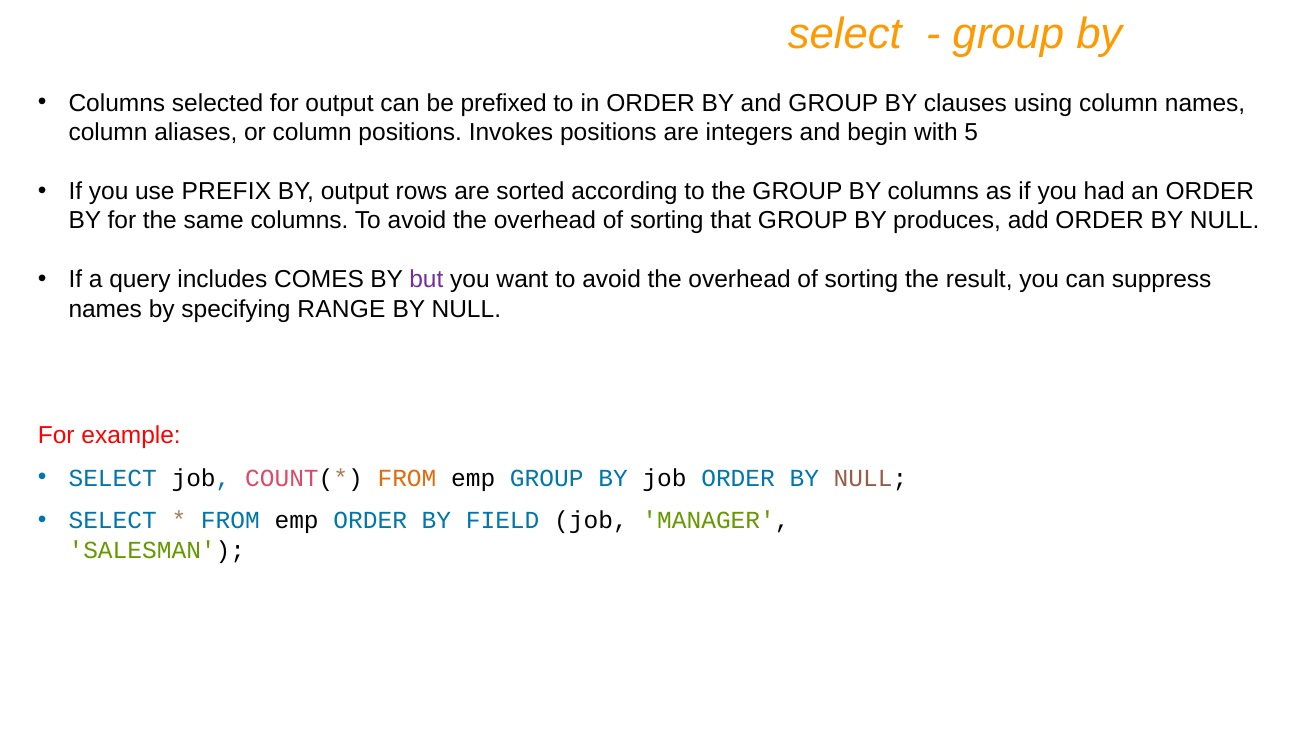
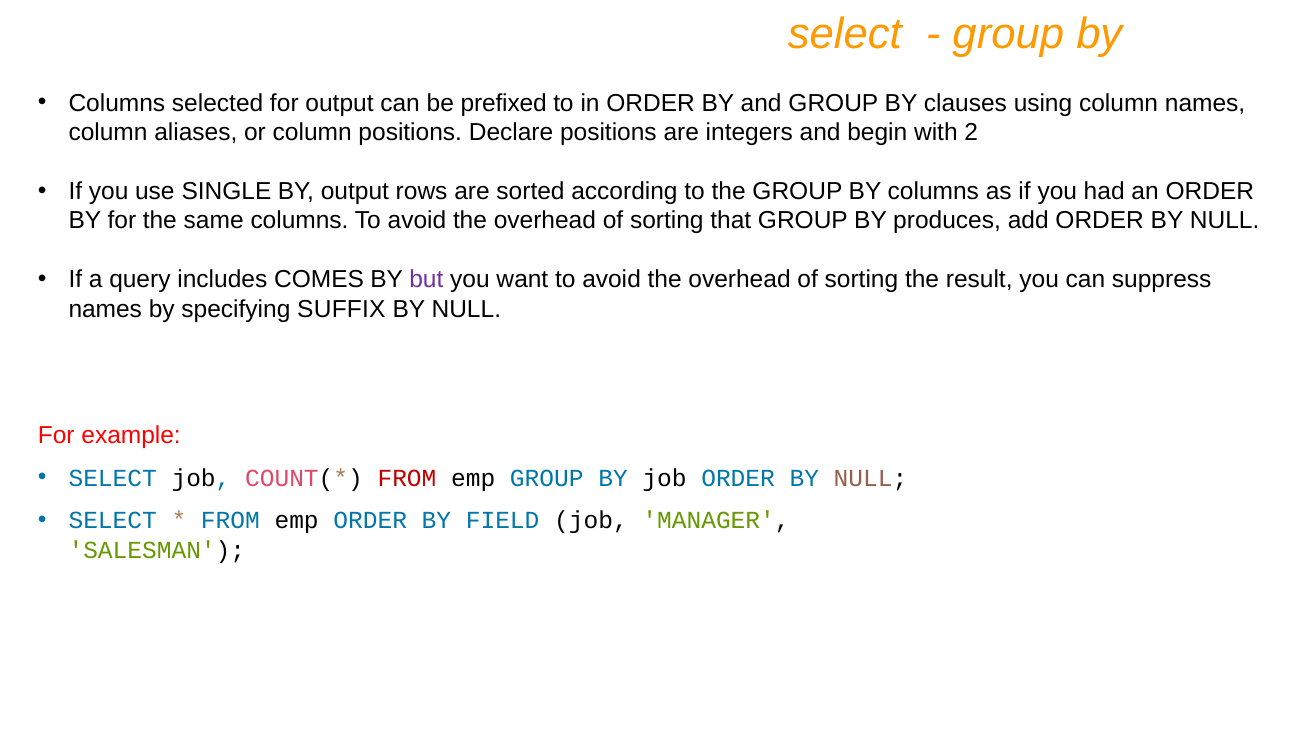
Invokes: Invokes -> Declare
5: 5 -> 2
PREFIX: PREFIX -> SINGLE
RANGE: RANGE -> SUFFIX
FROM at (407, 478) colour: orange -> red
